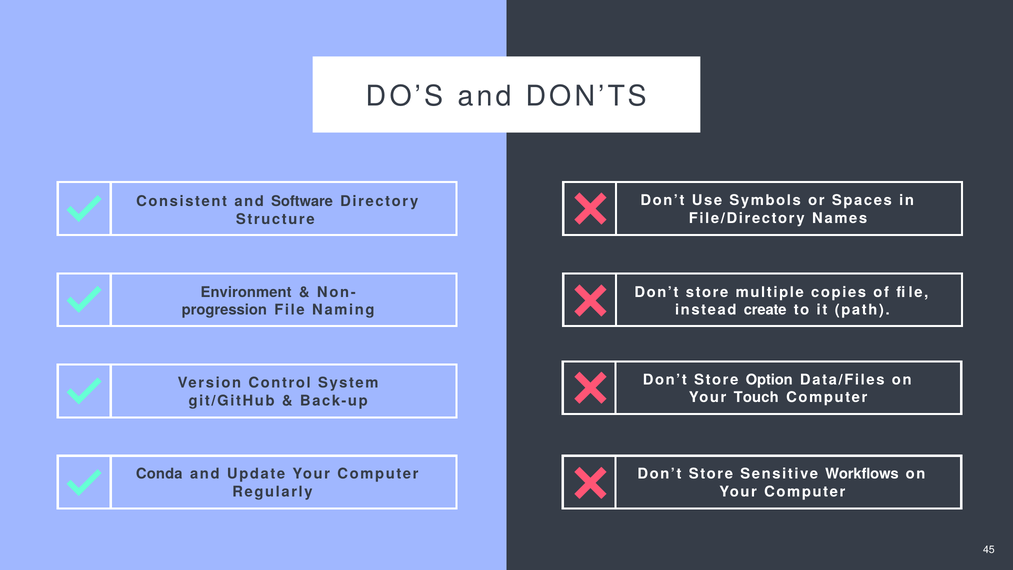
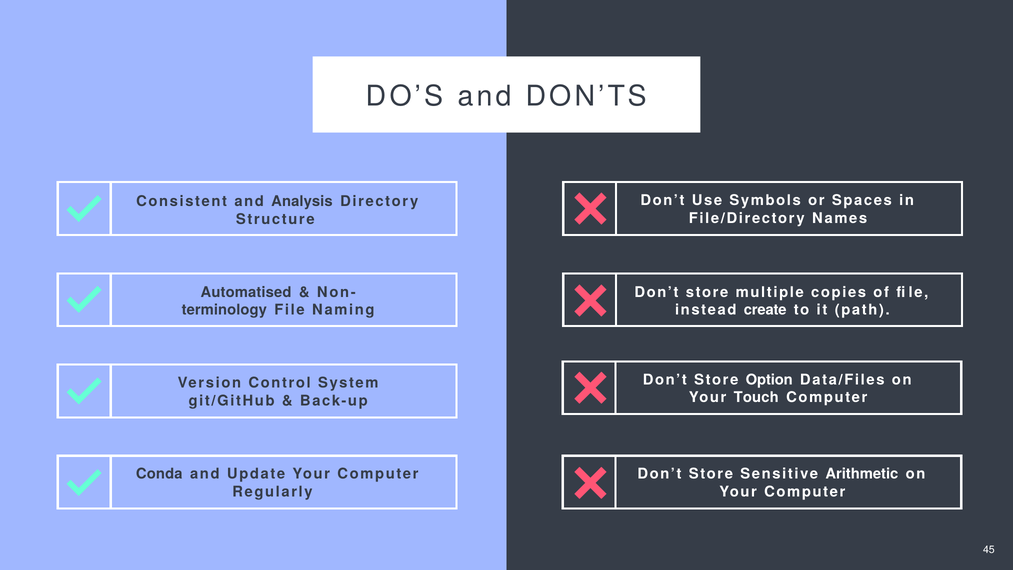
Software: Software -> Analysis
Environment: Environment -> Automatised
progression: progression -> terminology
Workflows: Workflows -> Arithmetic
